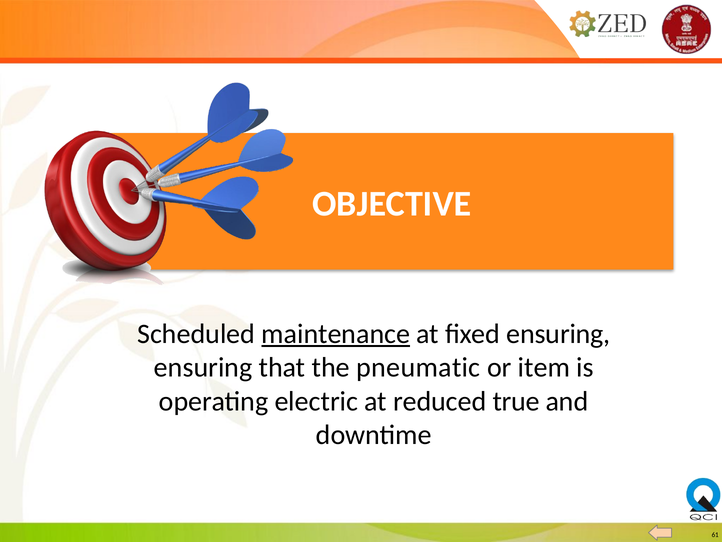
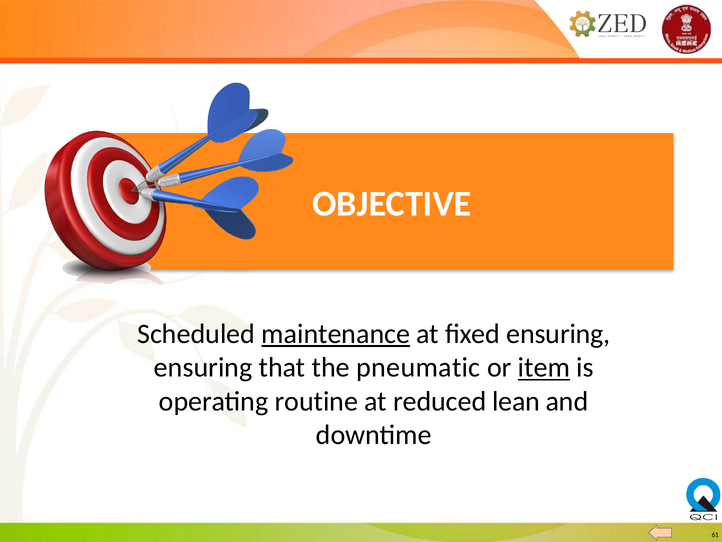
item underline: none -> present
electric: electric -> routine
true: true -> lean
